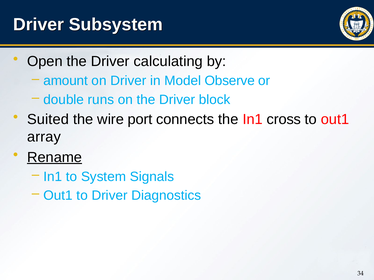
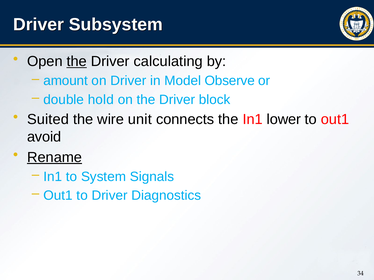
the at (77, 61) underline: none -> present
runs: runs -> hold
port: port -> unit
cross: cross -> lower
array: array -> avoid
